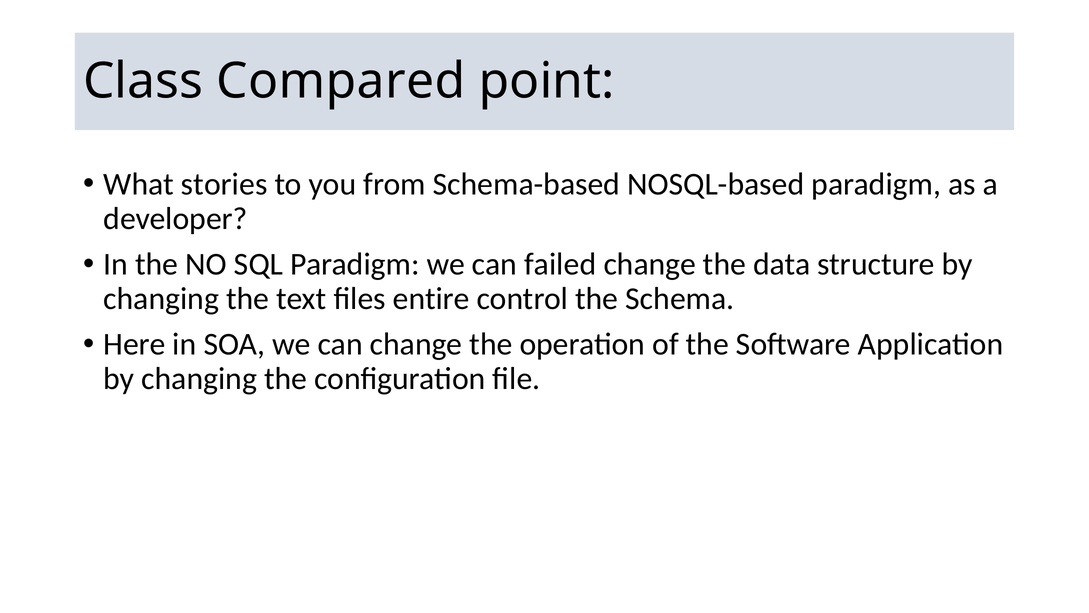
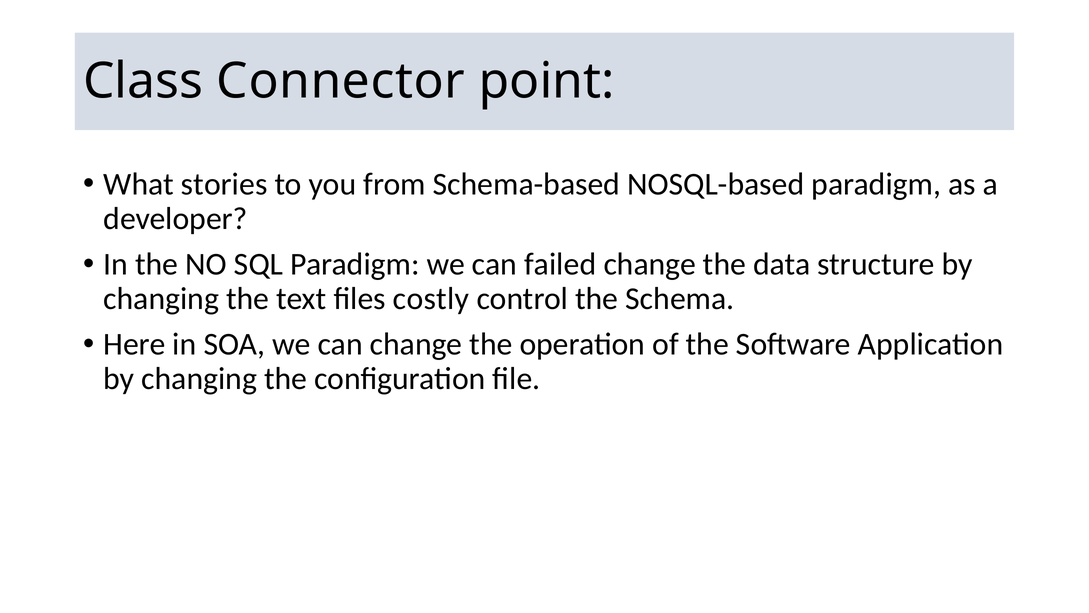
Compared: Compared -> Connector
entire: entire -> costly
